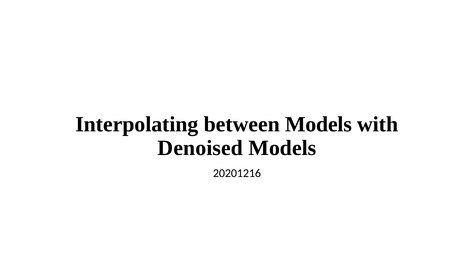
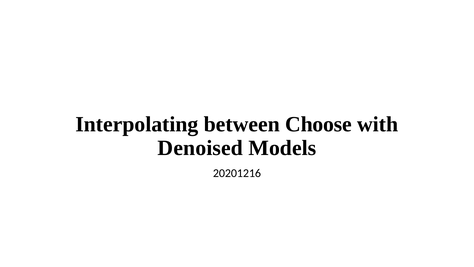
between Models: Models -> Choose
